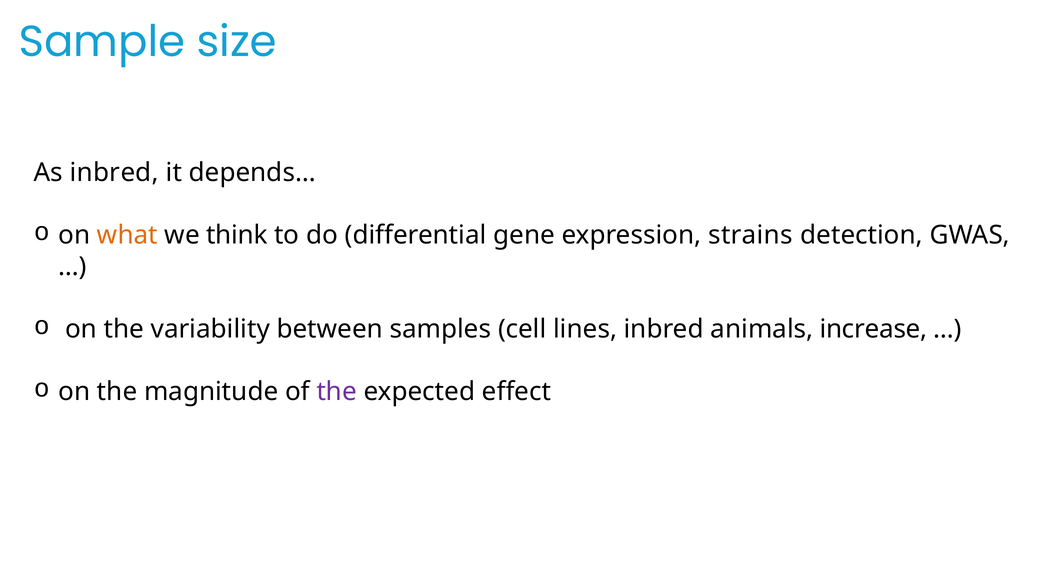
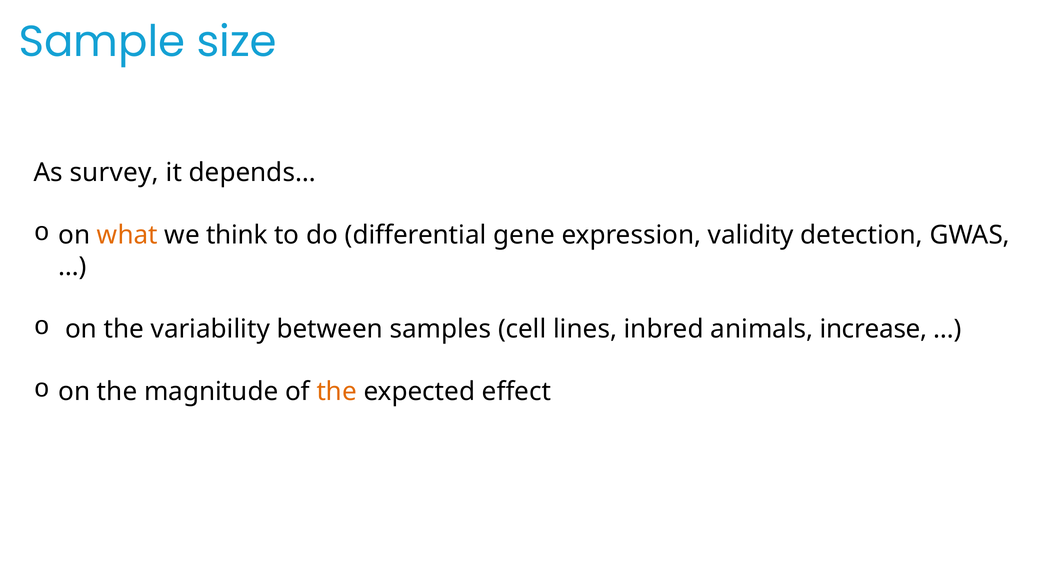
As inbred: inbred -> survey
strains: strains -> validity
the at (337, 392) colour: purple -> orange
